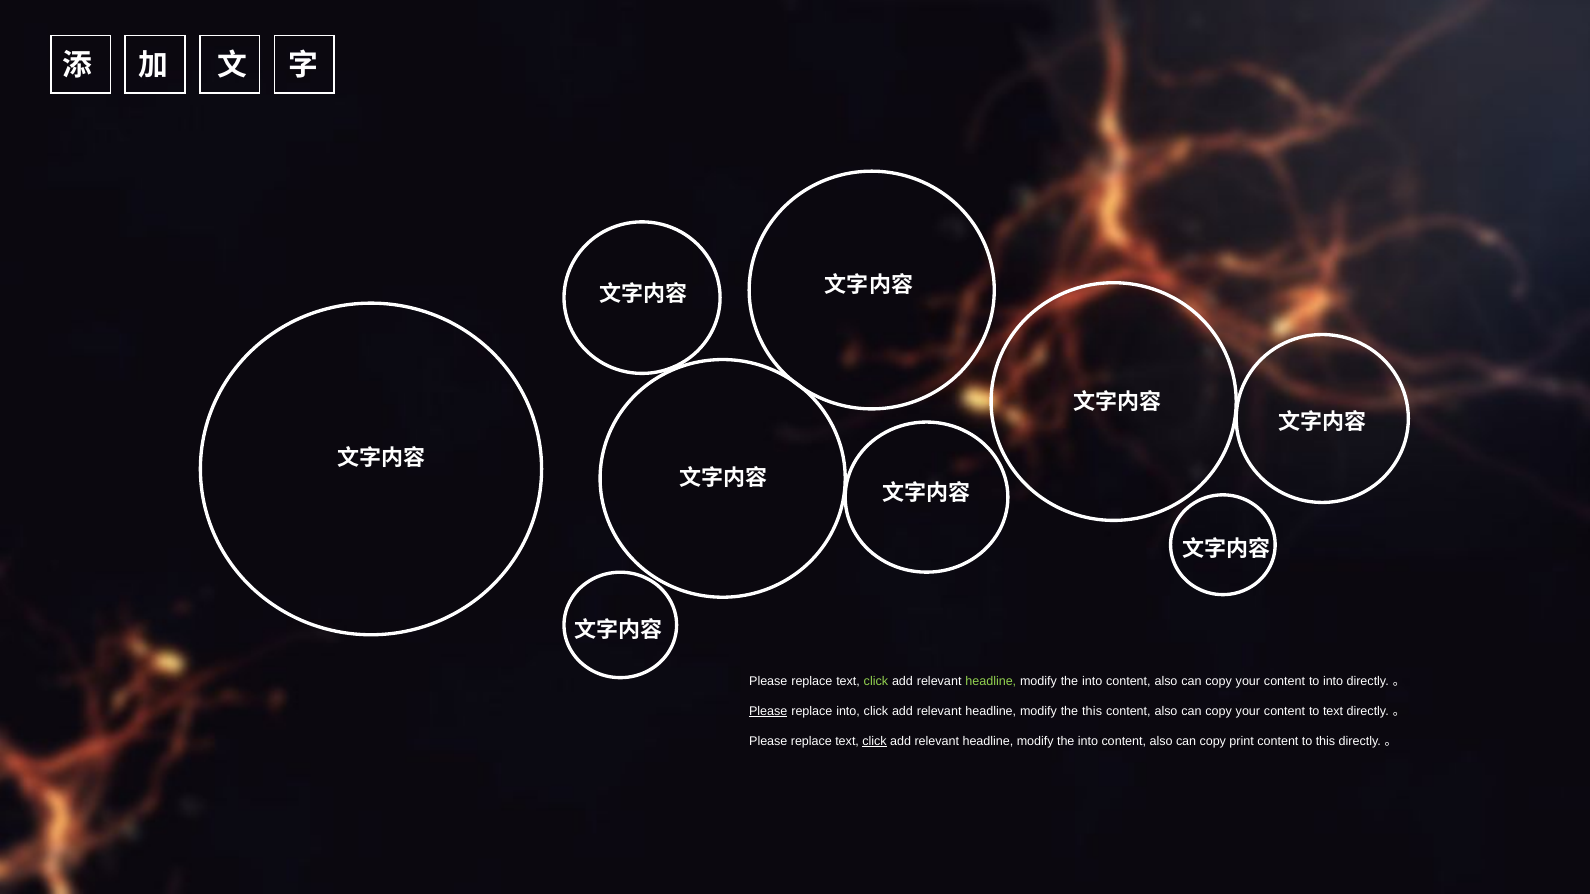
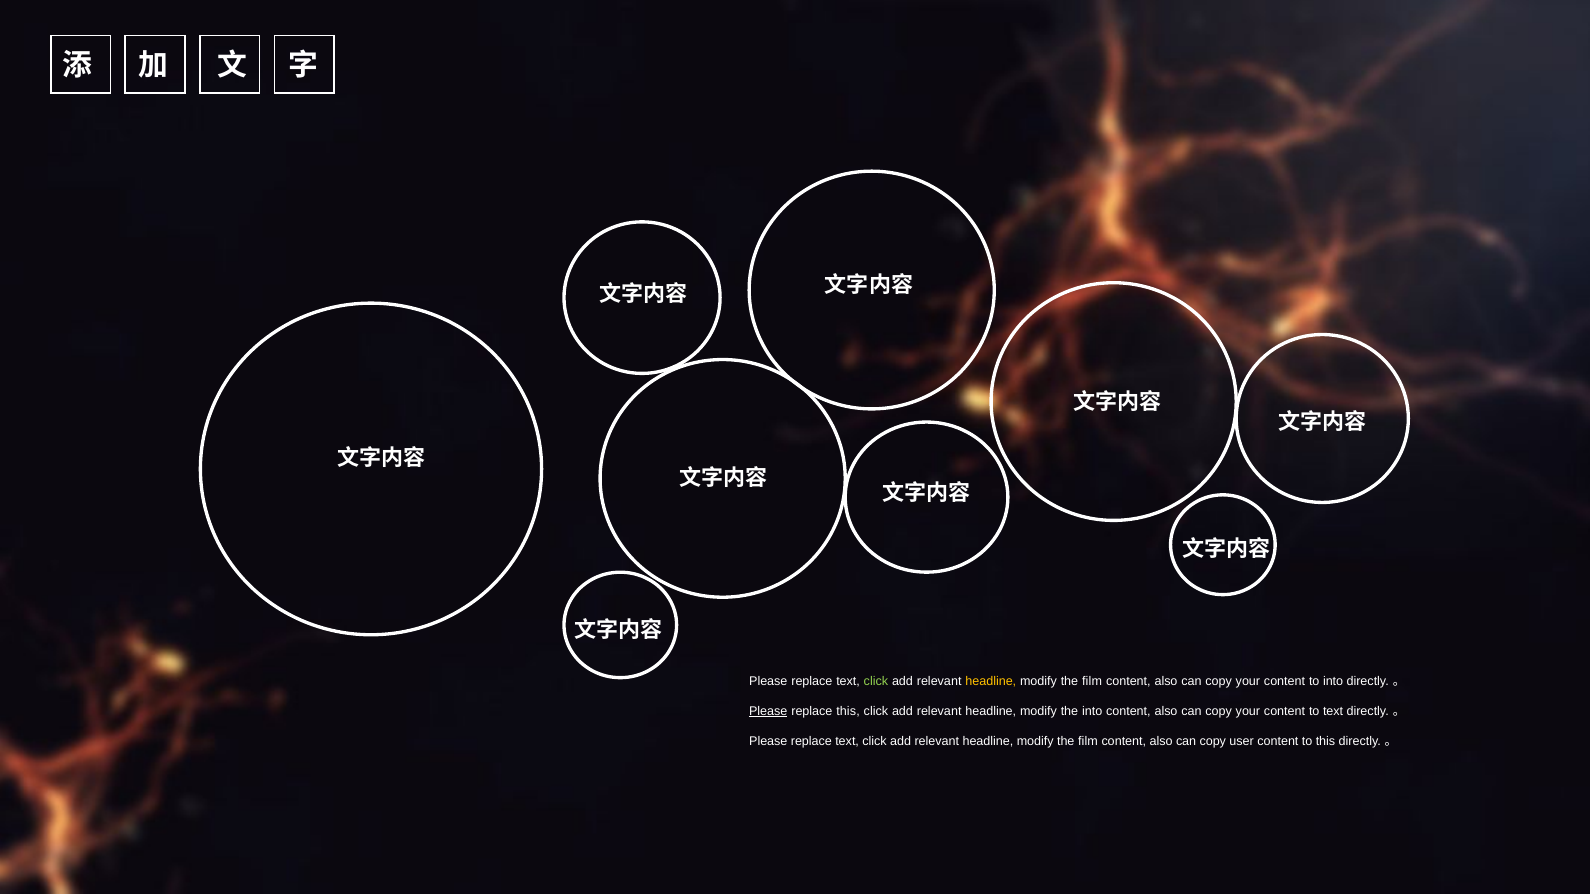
headline at (991, 681) colour: light green -> yellow
into at (1092, 681): into -> film
replace into: into -> this
the this: this -> into
click at (875, 742) underline: present -> none
into at (1088, 742): into -> film
print: print -> user
